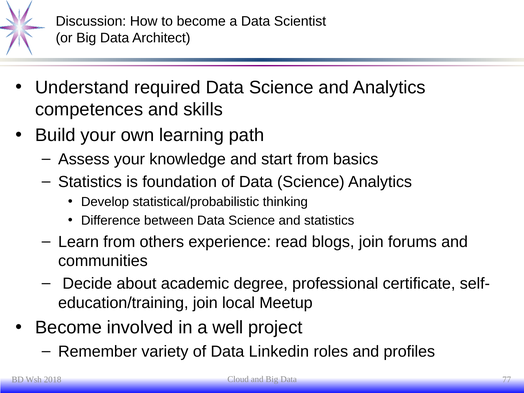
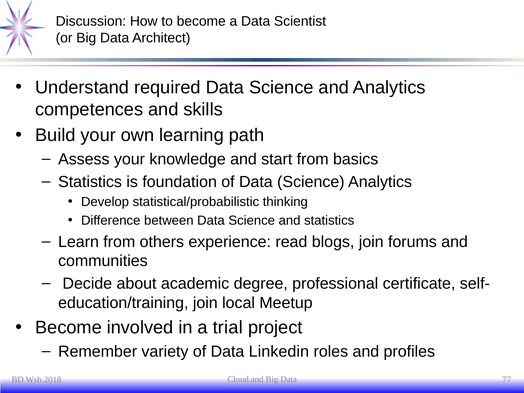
well: well -> trial
